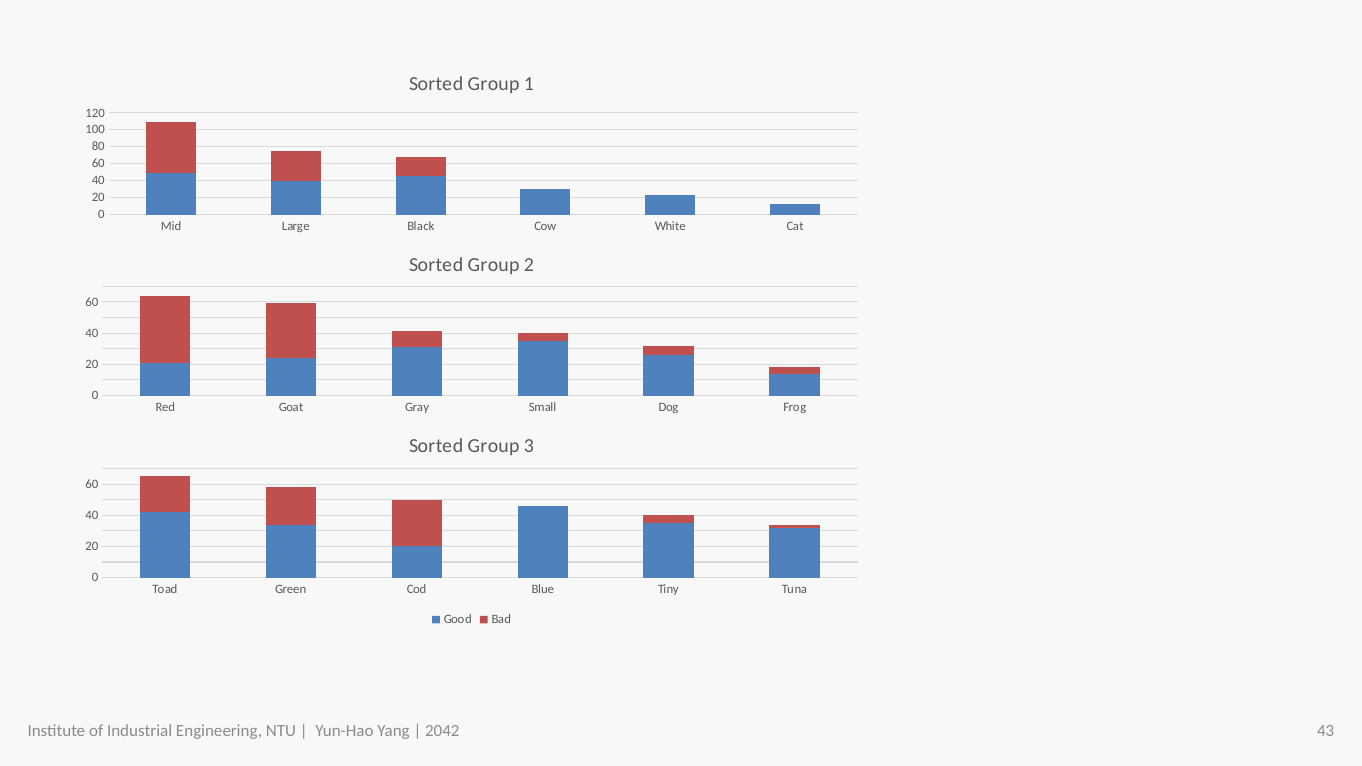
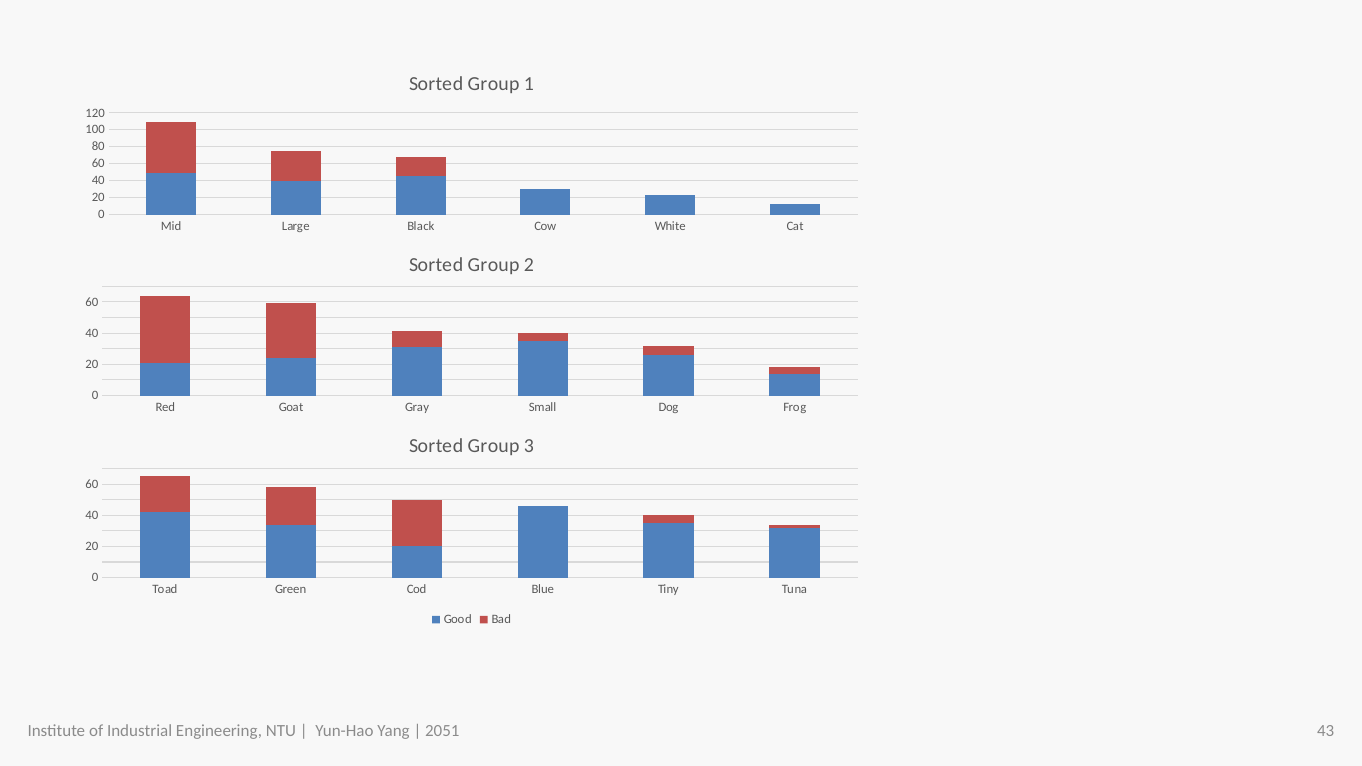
2042: 2042 -> 2051
